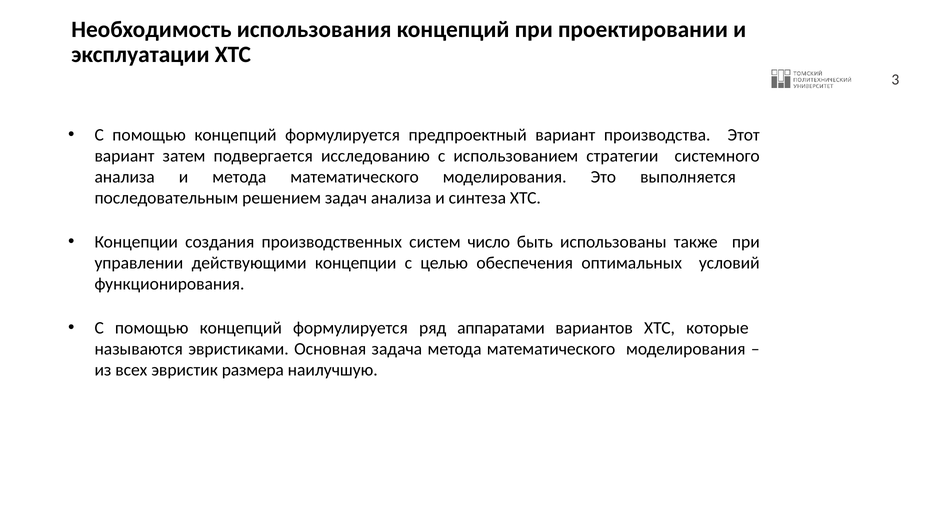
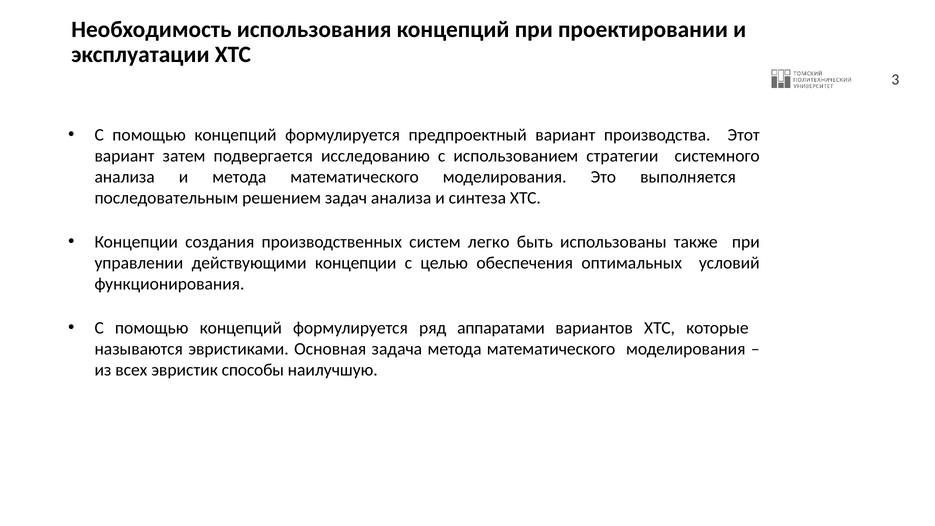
число: число -> легко
размера: размера -> способы
